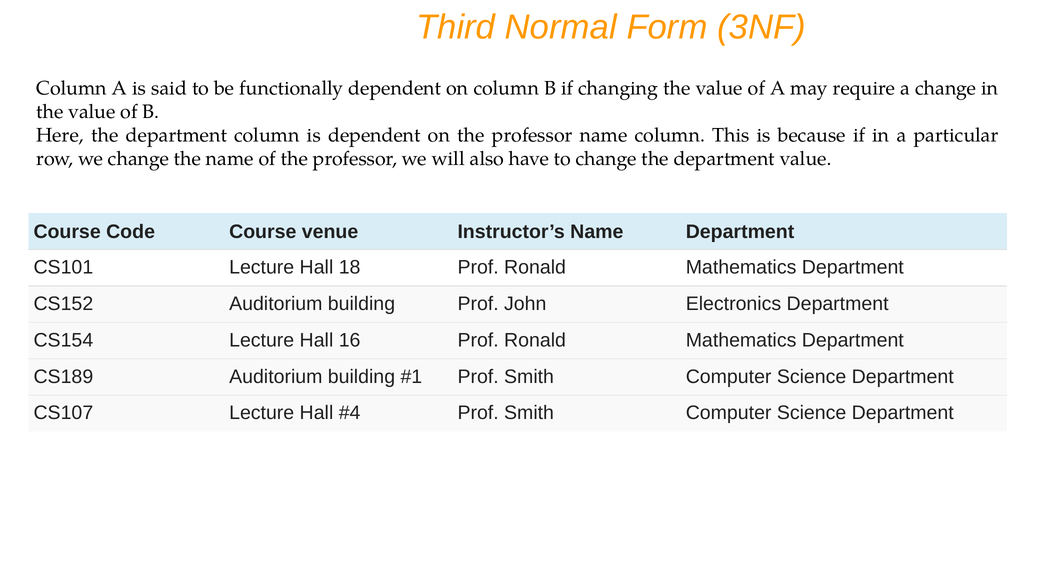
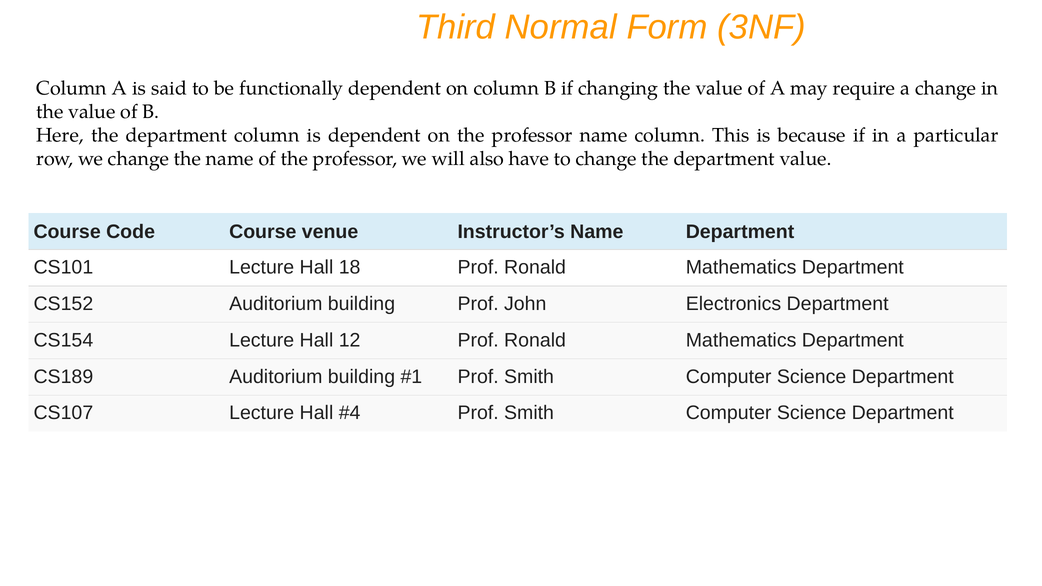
16: 16 -> 12
